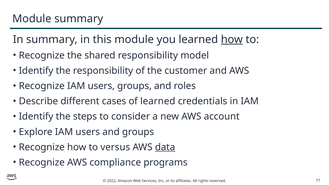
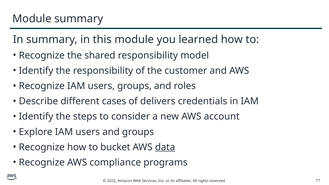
how at (232, 39) underline: present -> none
of learned: learned -> delivers
versus: versus -> bucket
